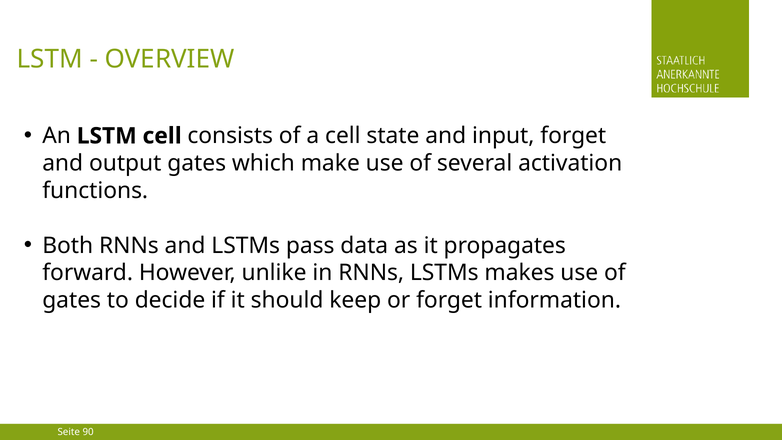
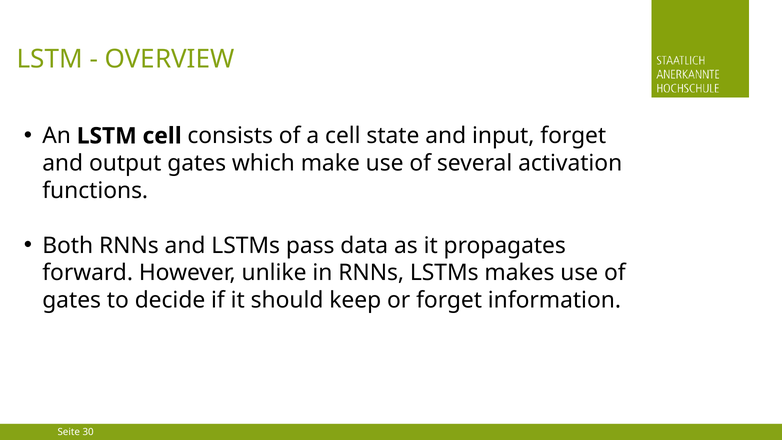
90: 90 -> 30
